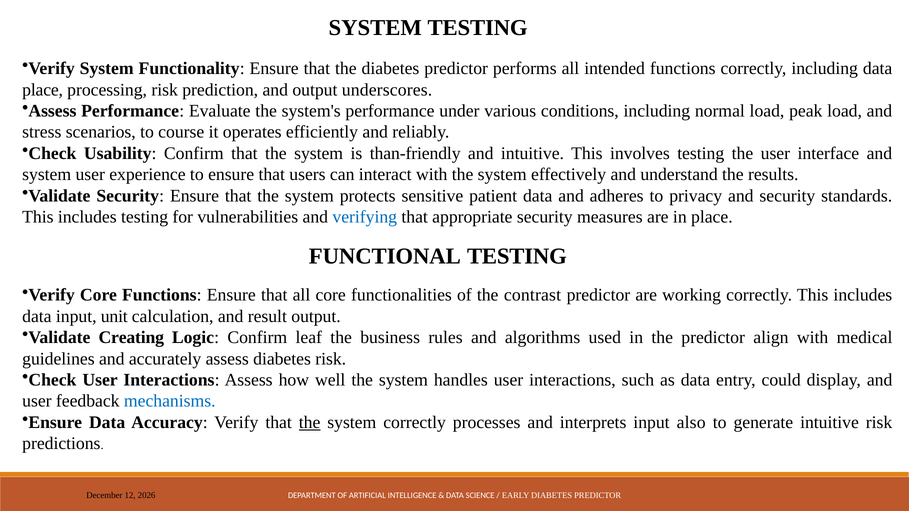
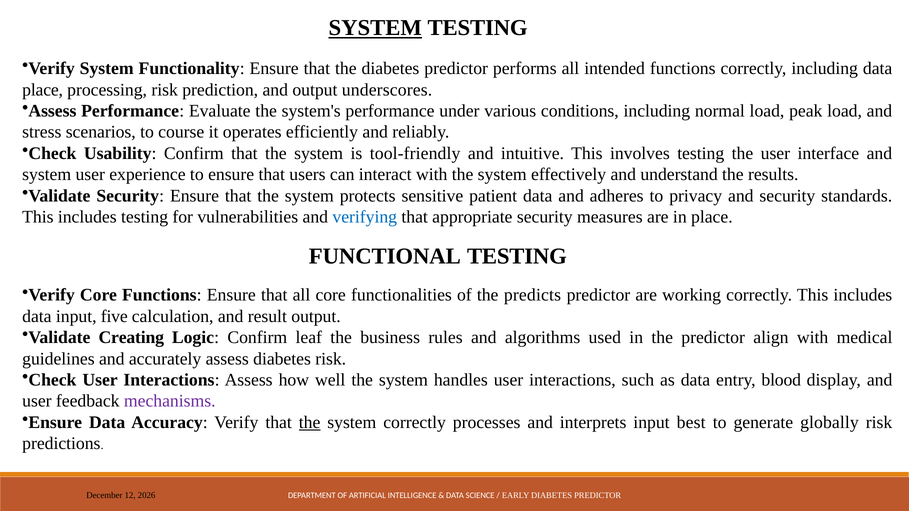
SYSTEM at (375, 28) underline: none -> present
than-friendly: than-friendly -> tool-friendly
contrast: contrast -> predicts
unit: unit -> five
could: could -> blood
mechanisms colour: blue -> purple
also: also -> best
generate intuitive: intuitive -> globally
